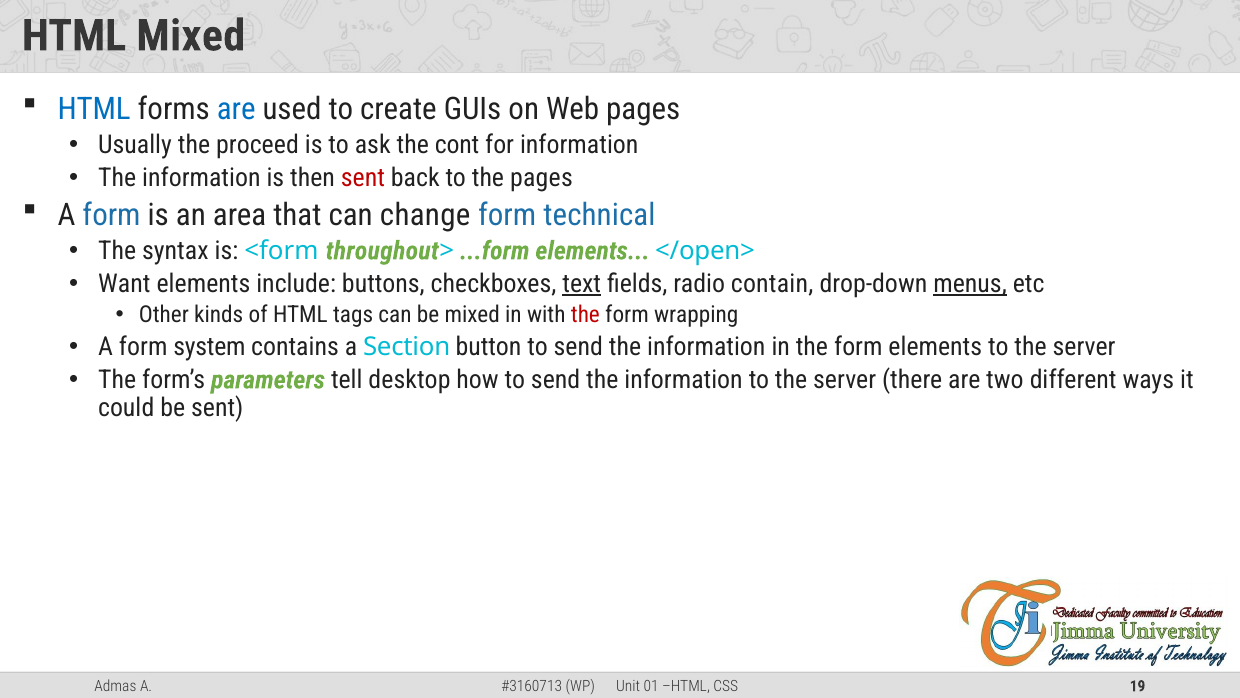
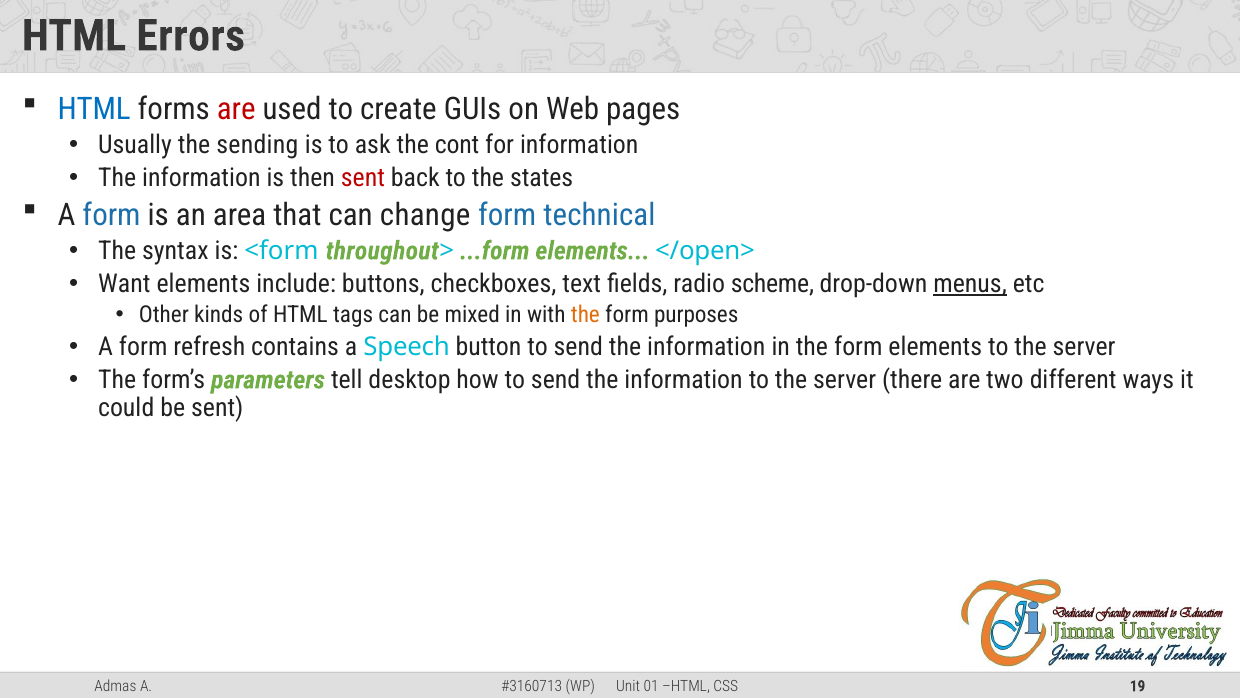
HTML Mixed: Mixed -> Errors
are at (236, 109) colour: blue -> red
proceed: proceed -> sending
the pages: pages -> states
text underline: present -> none
contain: contain -> scheme
the at (585, 315) colour: red -> orange
wrapping: wrapping -> purposes
system: system -> refresh
Section: Section -> Speech
